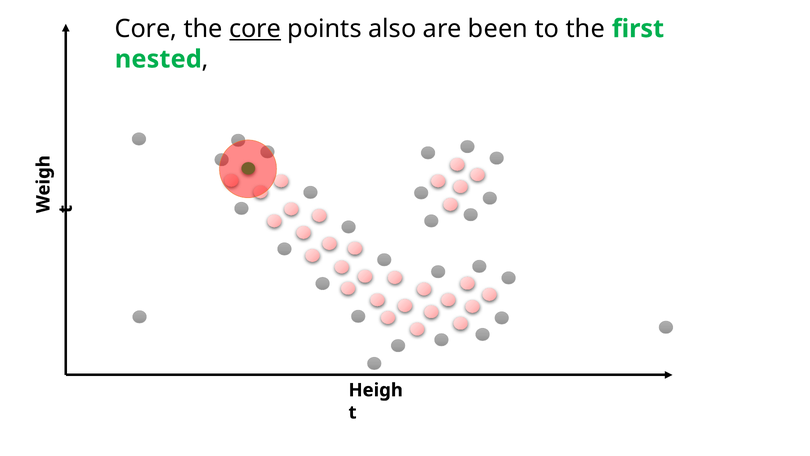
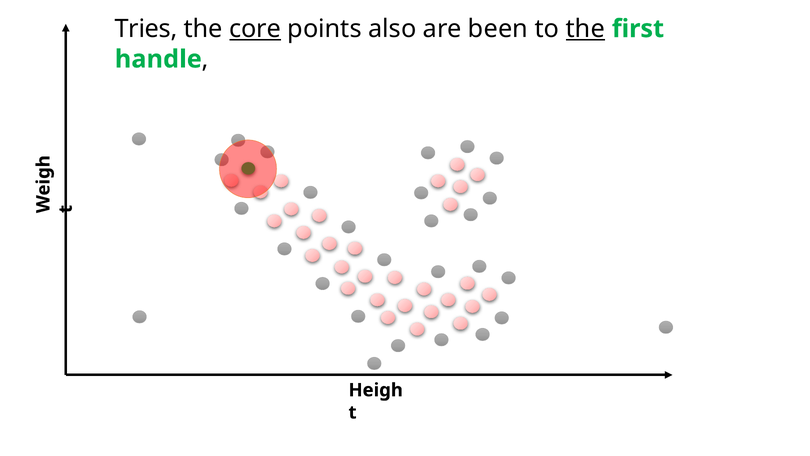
Core at (146, 29): Core -> Tries
the at (585, 29) underline: none -> present
nested: nested -> handle
